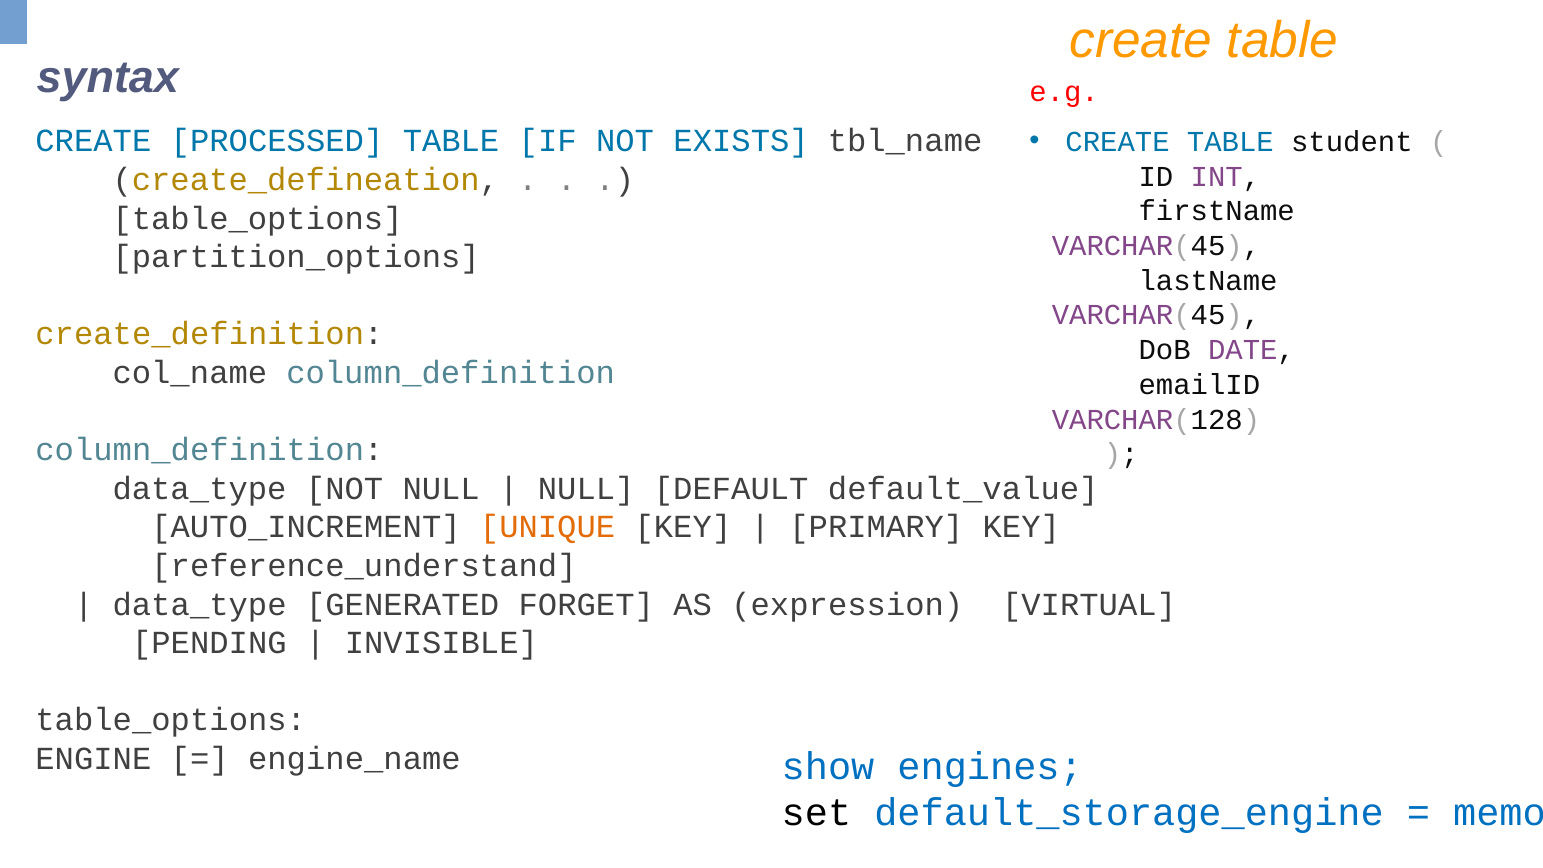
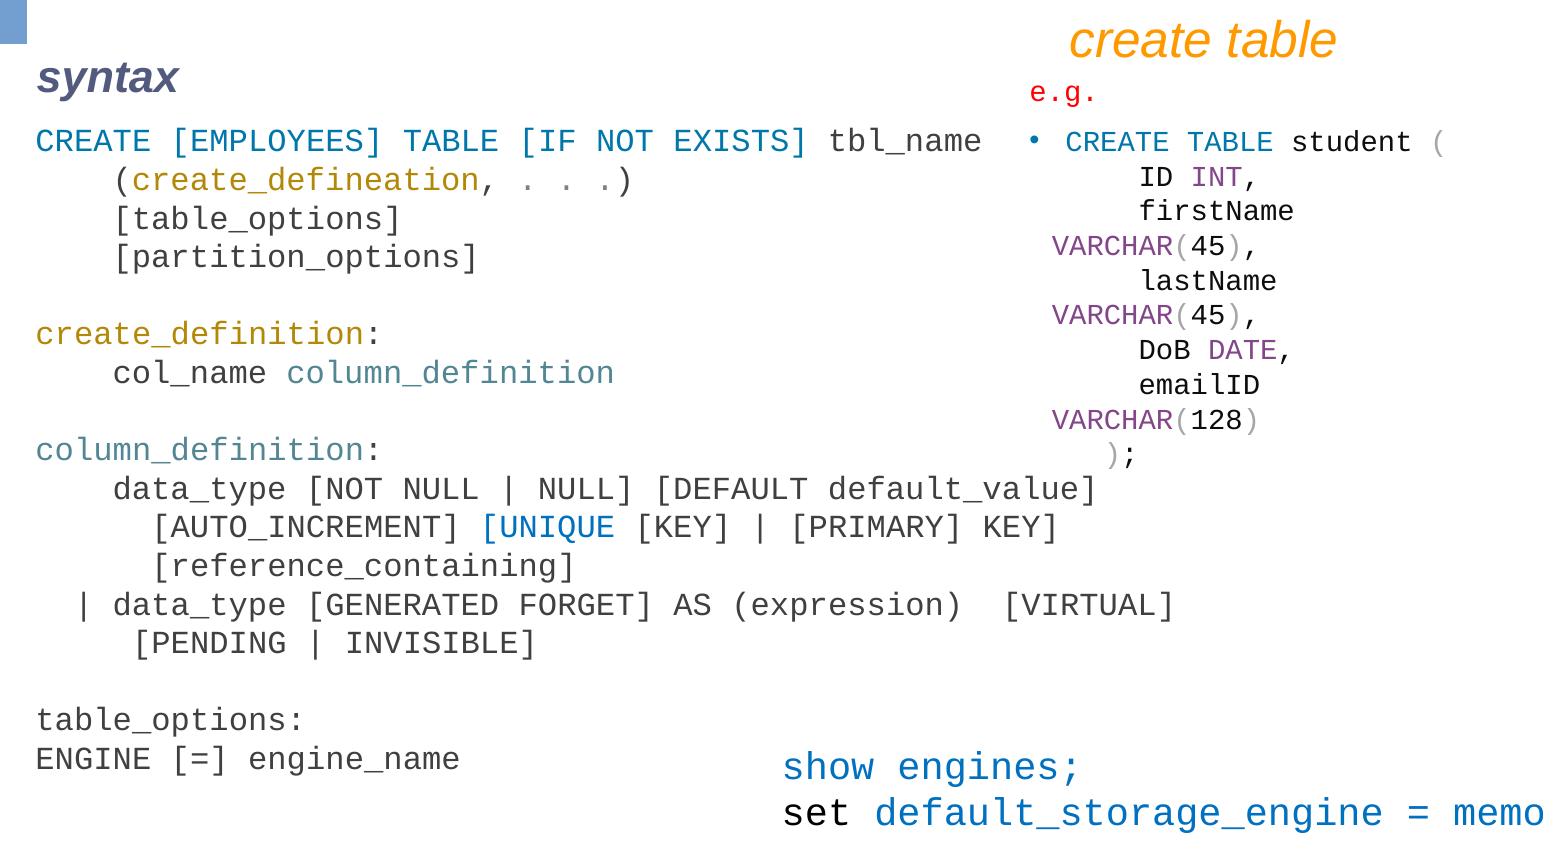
PROCESSED: PROCESSED -> EMPLOYEES
UNIQUE colour: orange -> blue
reference_understand: reference_understand -> reference_containing
